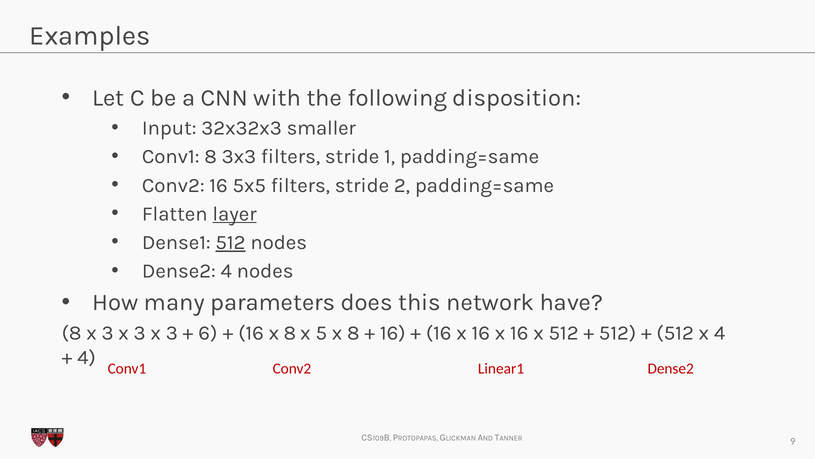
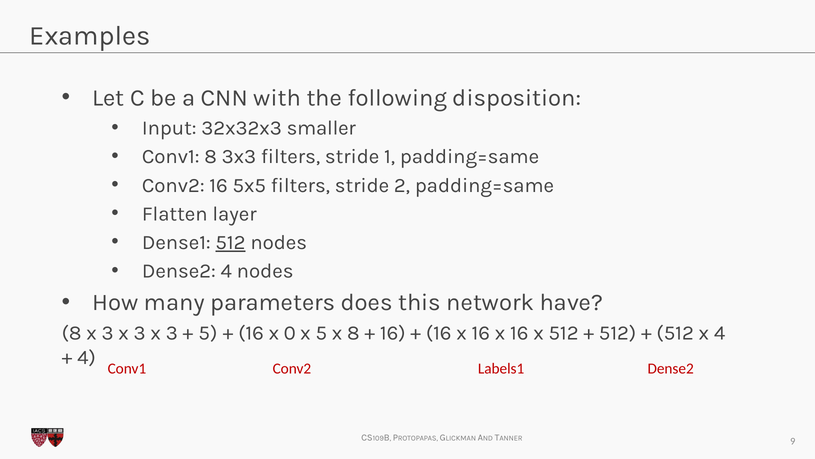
layer underline: present -> none
6 at (208, 332): 6 -> 5
16 x 8: 8 -> 0
Linear1: Linear1 -> Labels1
